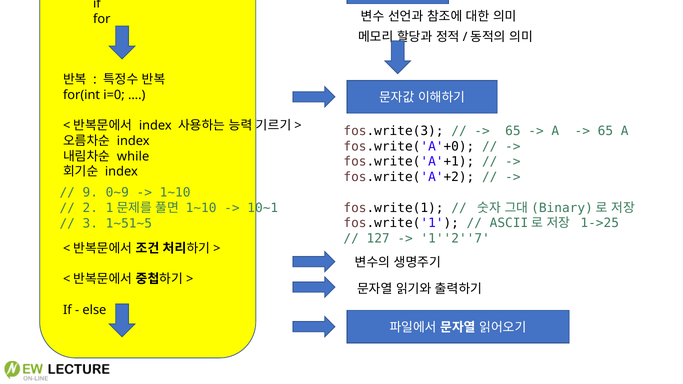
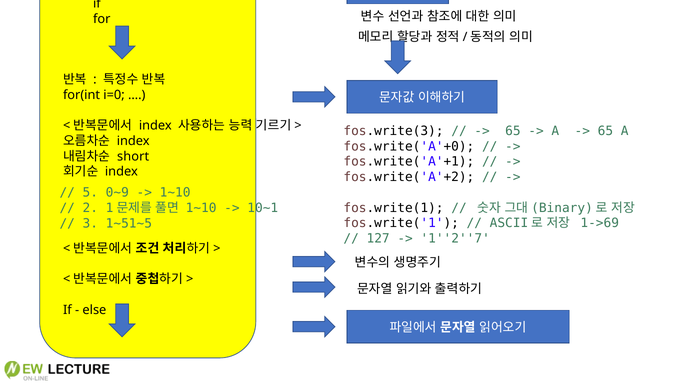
while at (133, 156): while -> short
9: 9 -> 5
1->25: 1->25 -> 1->69
